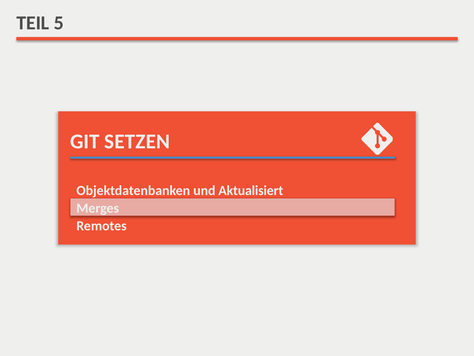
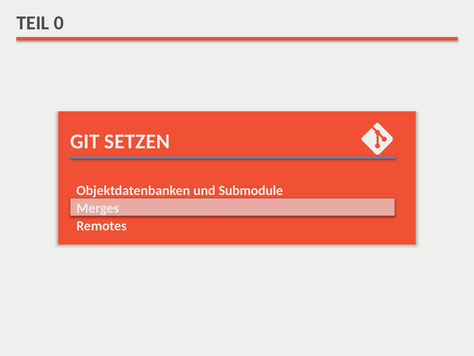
5: 5 -> 0
Aktualisiert: Aktualisiert -> Submodule
